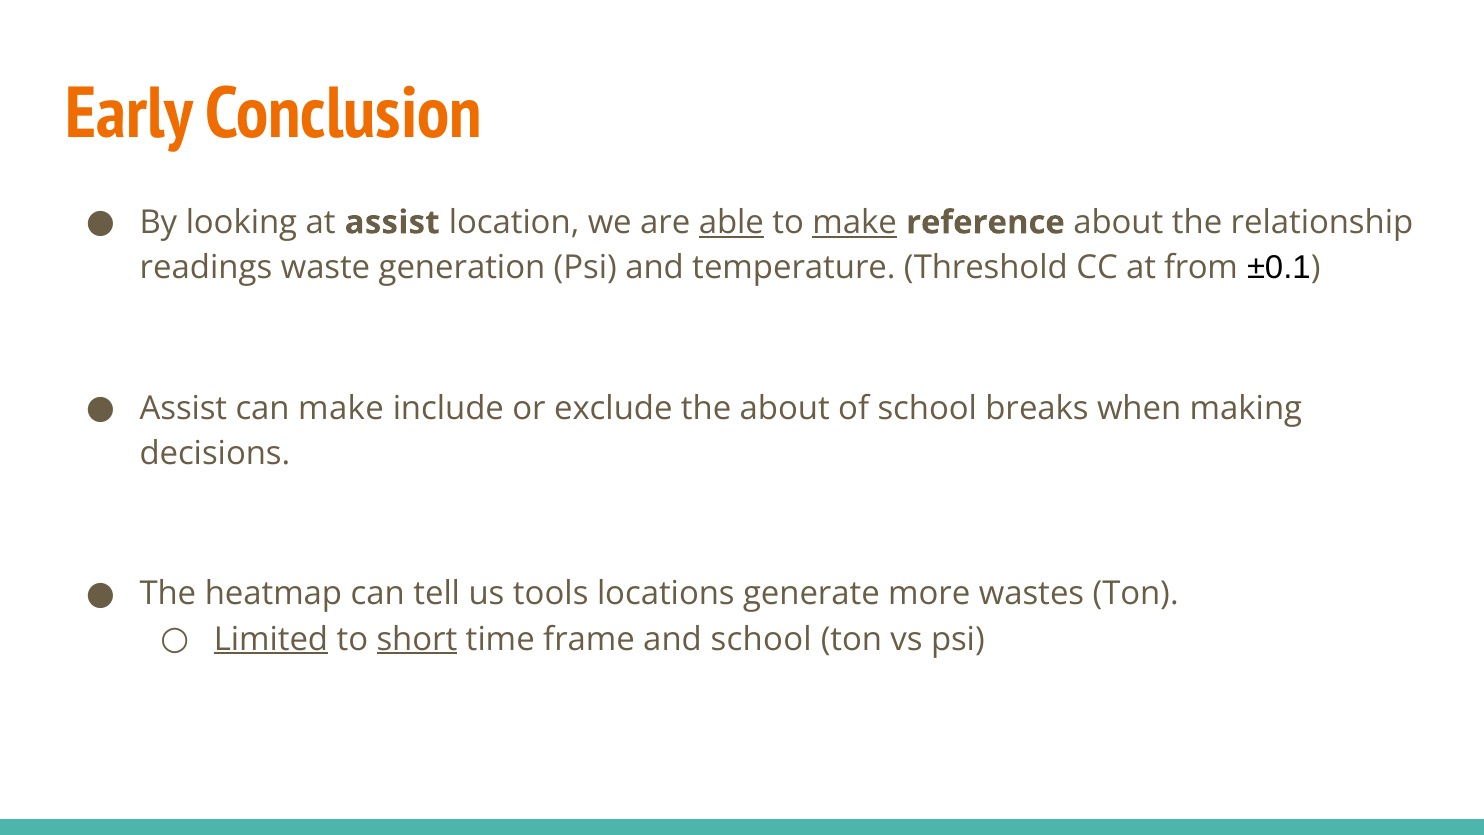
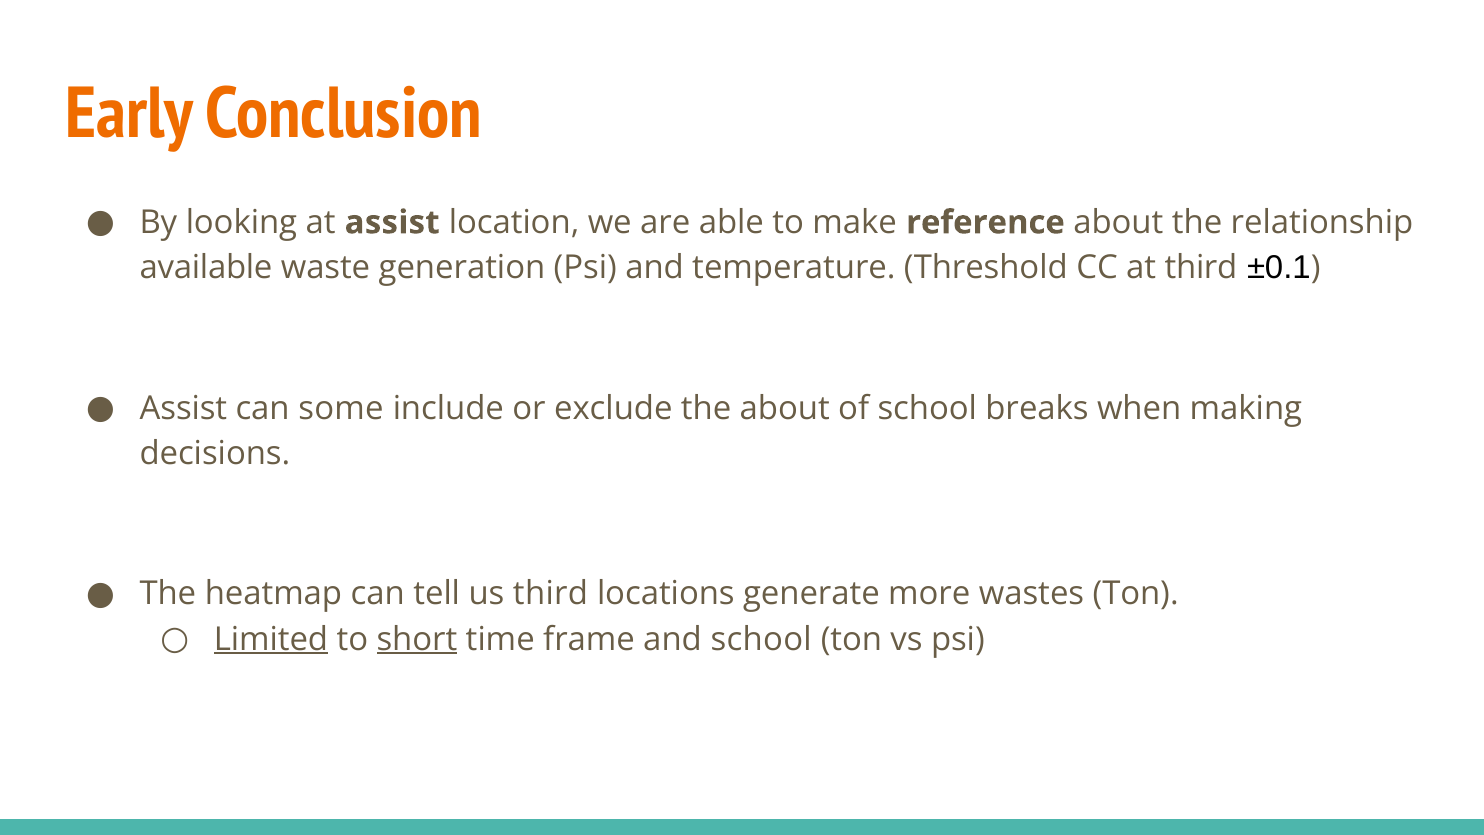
able underline: present -> none
make at (855, 222) underline: present -> none
readings: readings -> available
at from: from -> third
can make: make -> some
us tools: tools -> third
